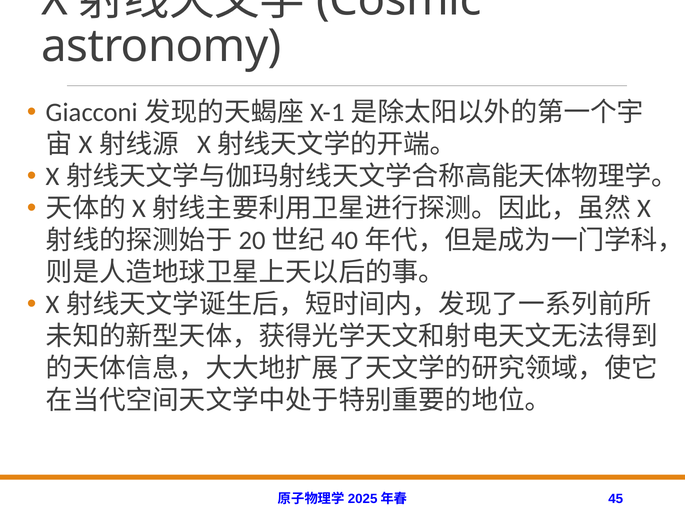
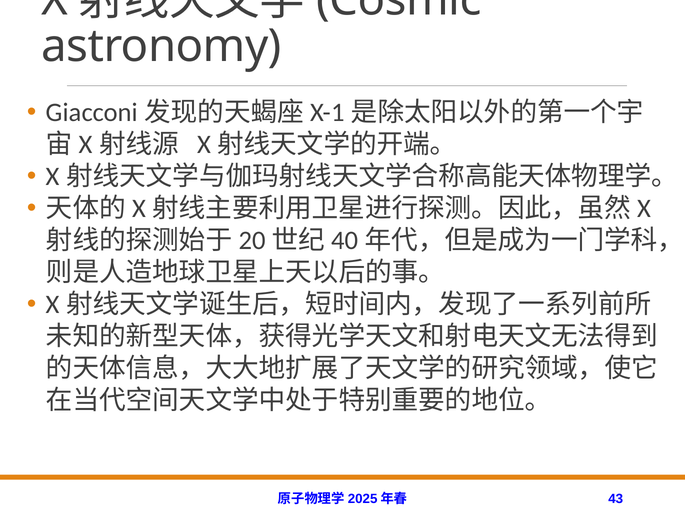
45: 45 -> 43
